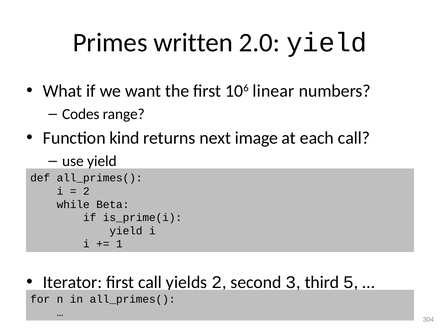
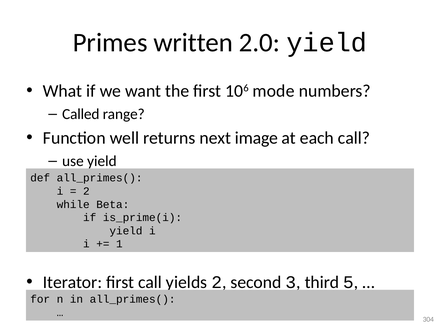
linear: linear -> mode
Codes: Codes -> Called
kind: kind -> well
